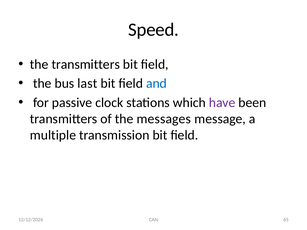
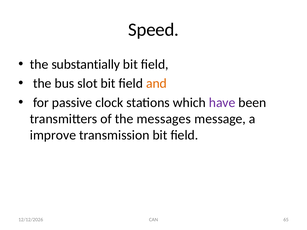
the transmitters: transmitters -> substantially
last: last -> slot
and colour: blue -> orange
multiple: multiple -> improve
